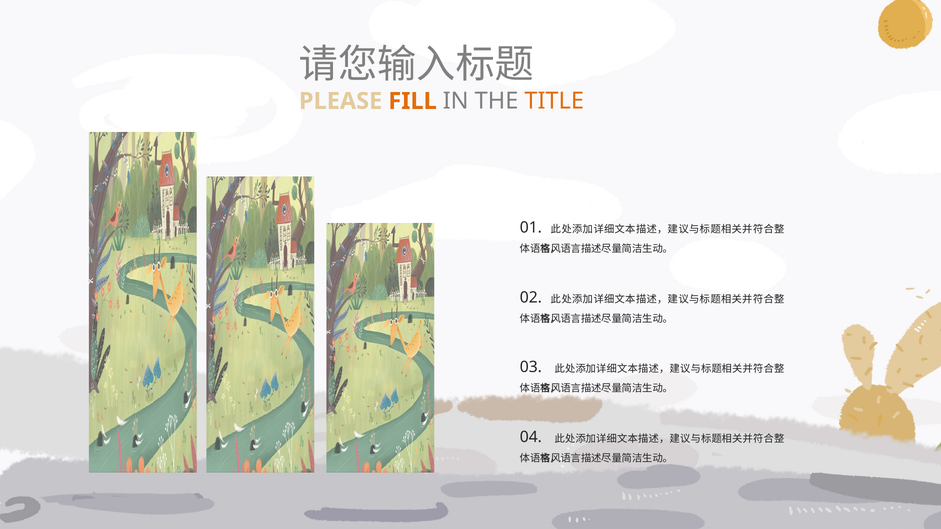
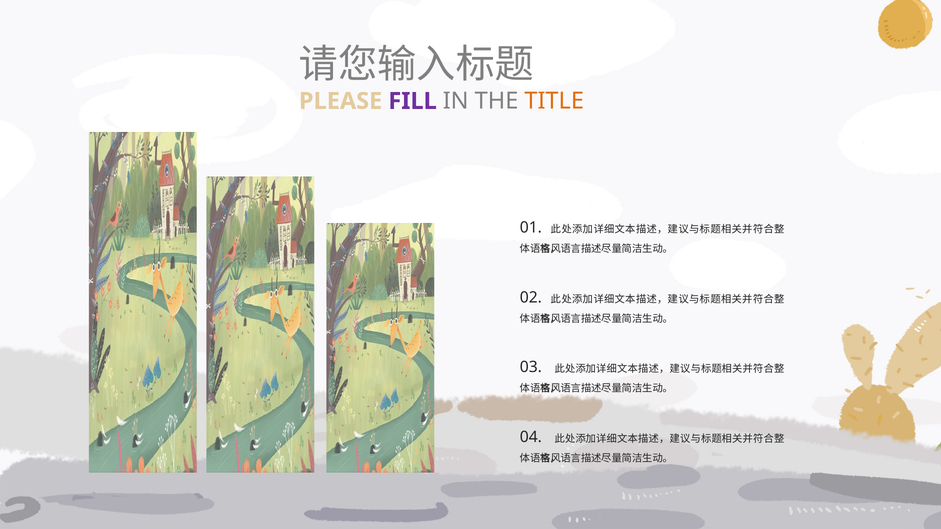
FILL colour: orange -> purple
